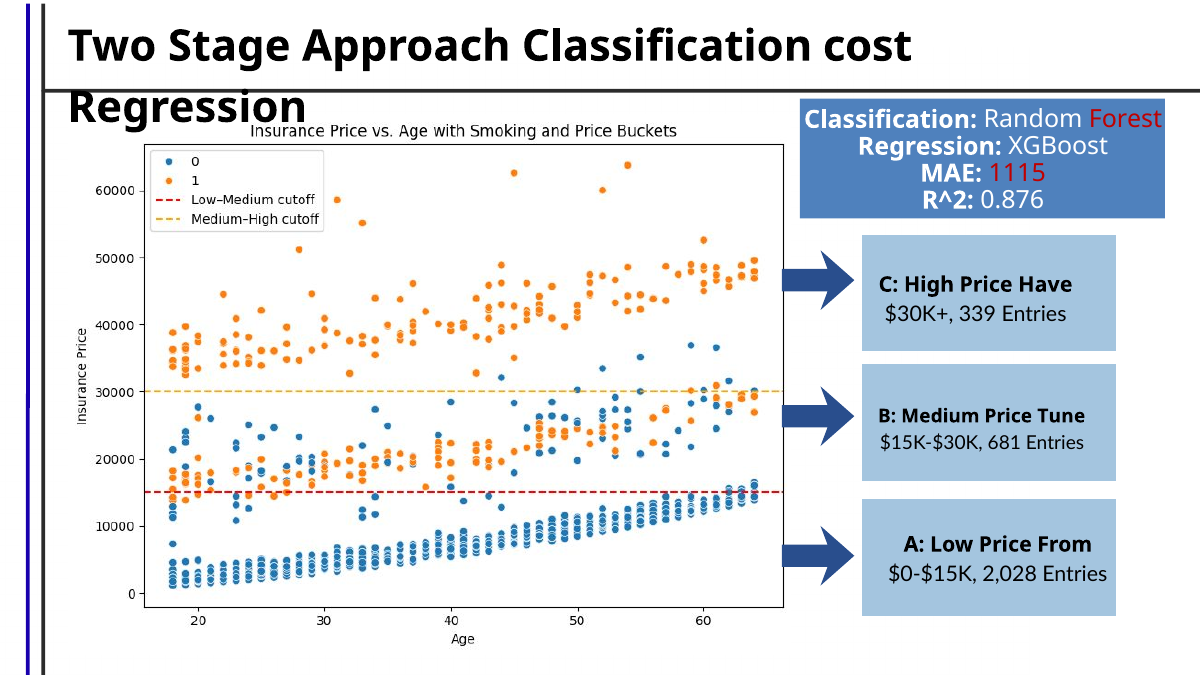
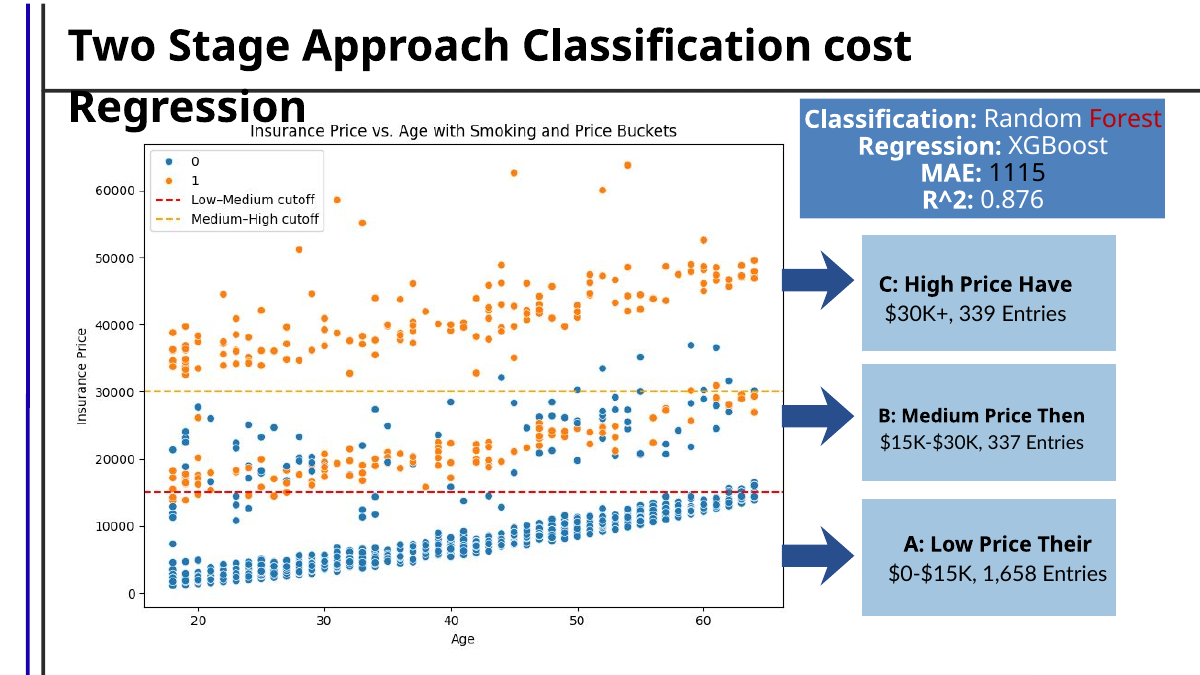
1115 colour: red -> black
Tune: Tune -> Then
681: 681 -> 337
From: From -> Their
2,028: 2,028 -> 1,658
